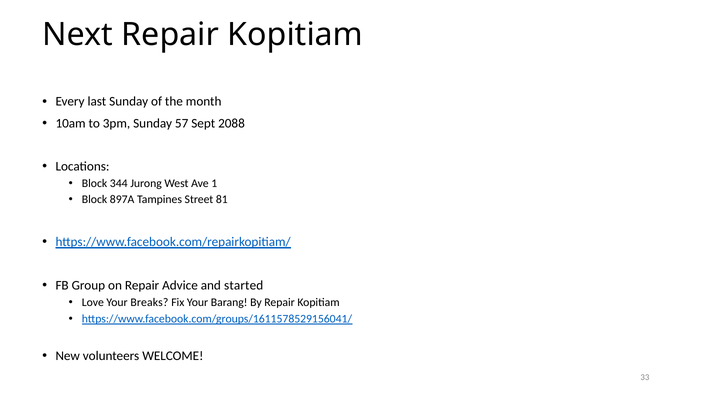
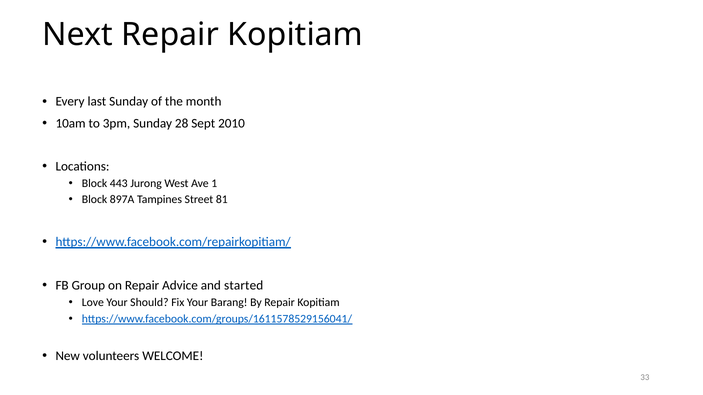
57: 57 -> 28
2088: 2088 -> 2010
344: 344 -> 443
Breaks: Breaks -> Should
